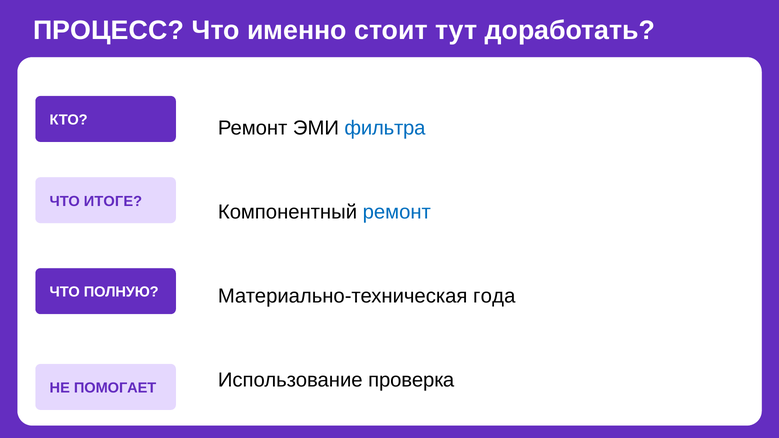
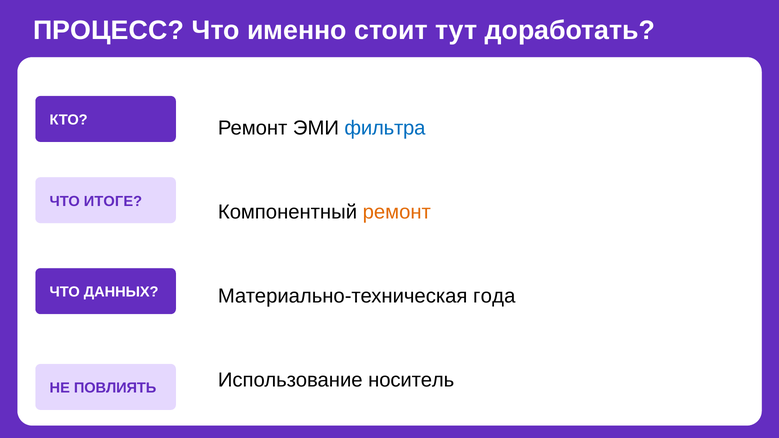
ремонт at (397, 212) colour: blue -> orange
ПОЛНУЮ: ПОЛНУЮ -> ДАННЫХ
проверка: проверка -> носитель
ПОМОГАЕТ: ПОМОГАЕТ -> ПОВЛИЯТЬ
